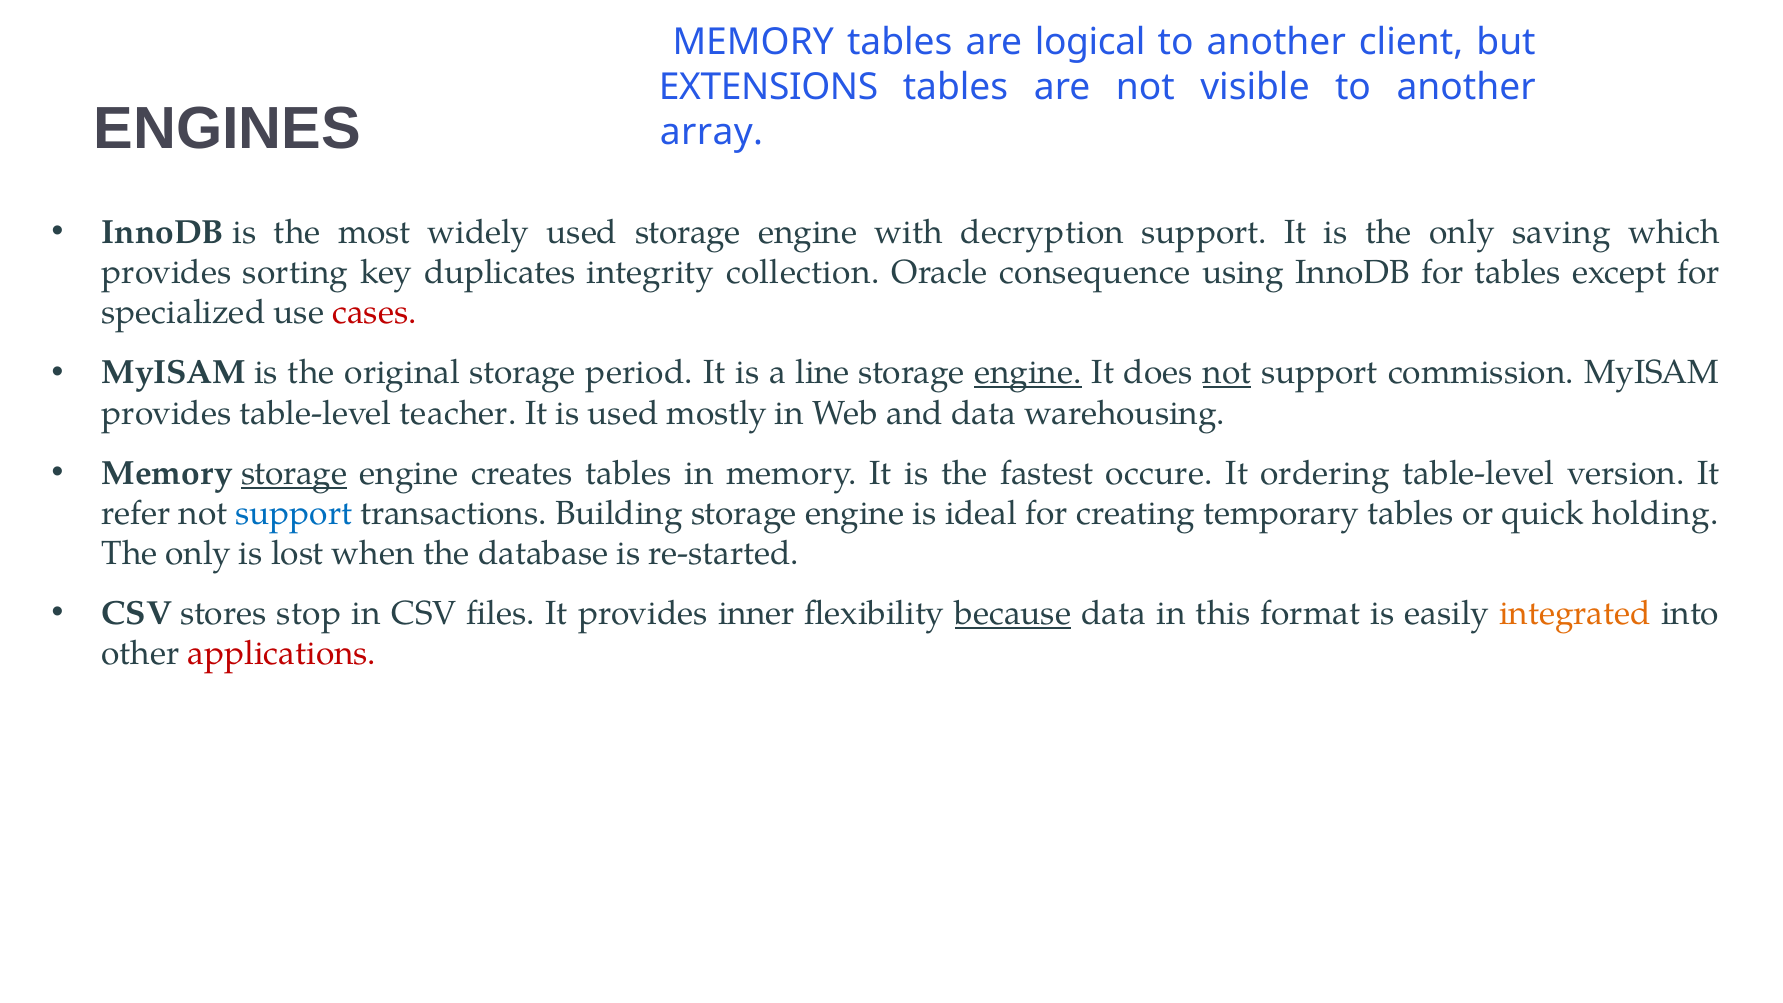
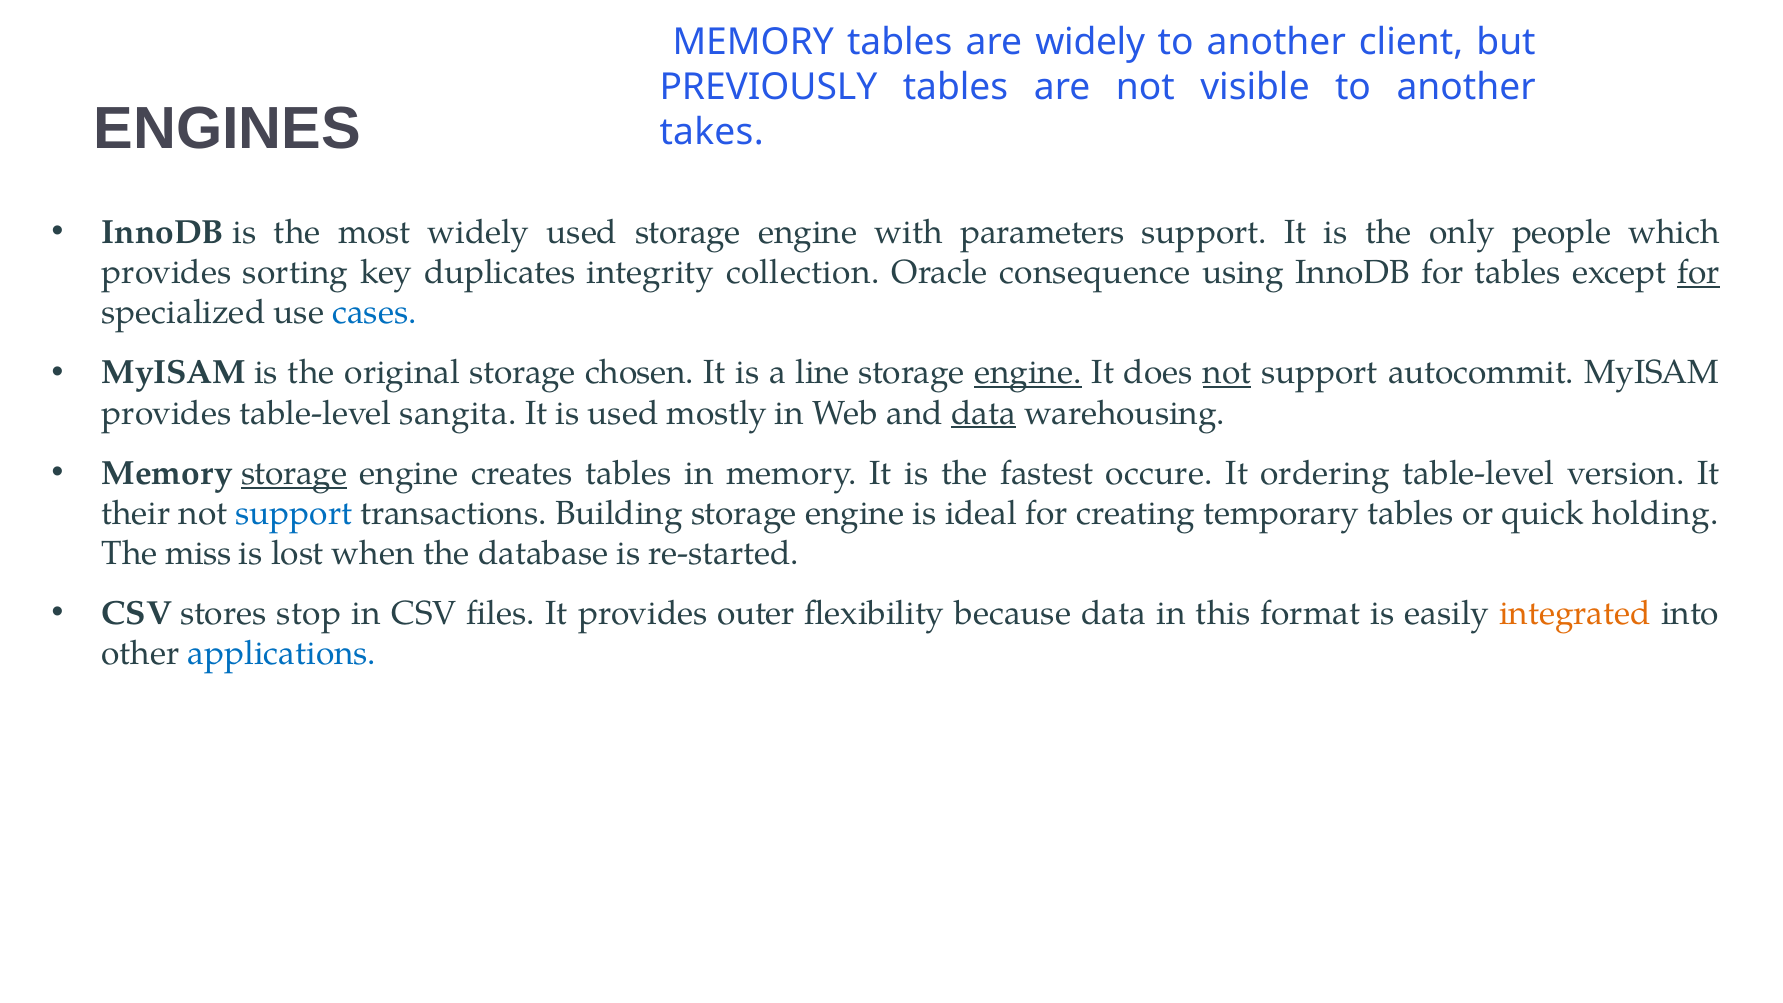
are logical: logical -> widely
EXTENSIONS: EXTENSIONS -> PREVIOUSLY
array: array -> takes
decryption: decryption -> parameters
saving: saving -> people
for at (1698, 273) underline: none -> present
cases colour: red -> blue
period: period -> chosen
commission: commission -> autocommit
teacher: teacher -> sangita
data at (984, 413) underline: none -> present
refer: refer -> their
only at (198, 553): only -> miss
inner: inner -> outer
because underline: present -> none
applications colour: red -> blue
